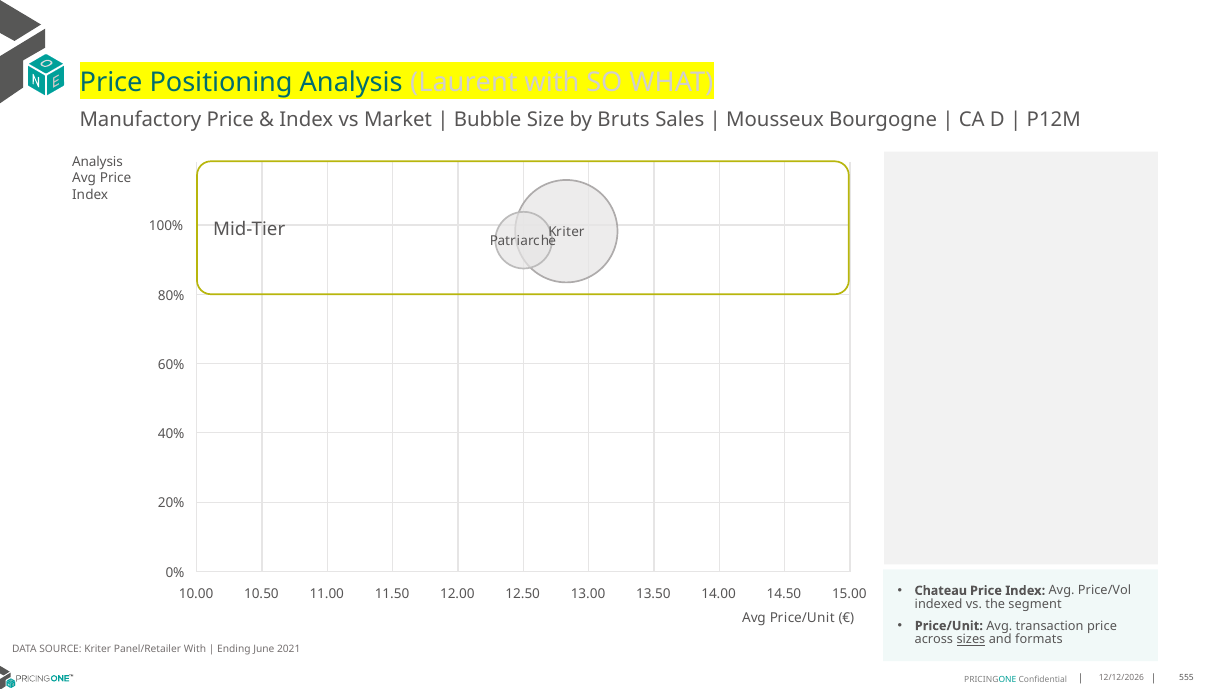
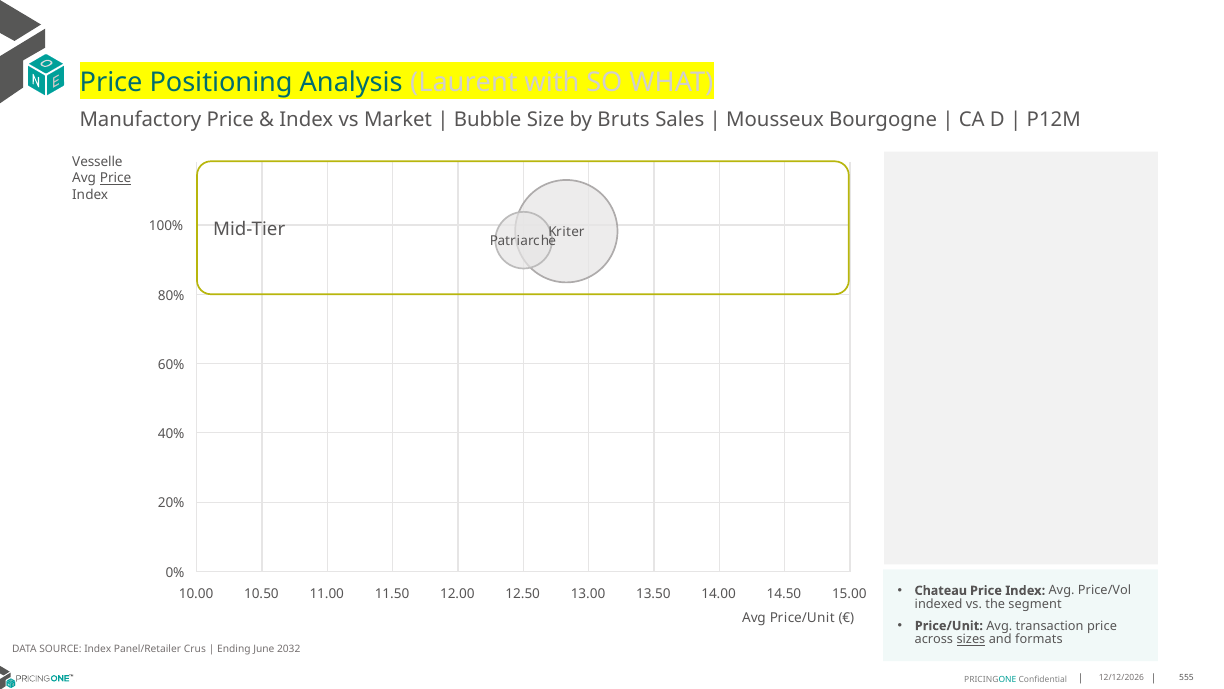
Analysis at (97, 162): Analysis -> Vesselle
Price at (116, 178) underline: none -> present
SOURCE Kriter: Kriter -> Index
Panel/Retailer With: With -> Crus
2021: 2021 -> 2032
